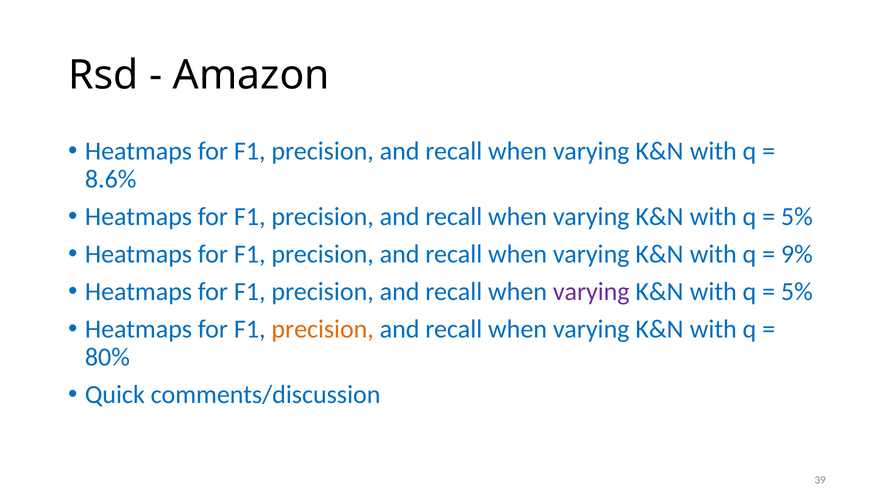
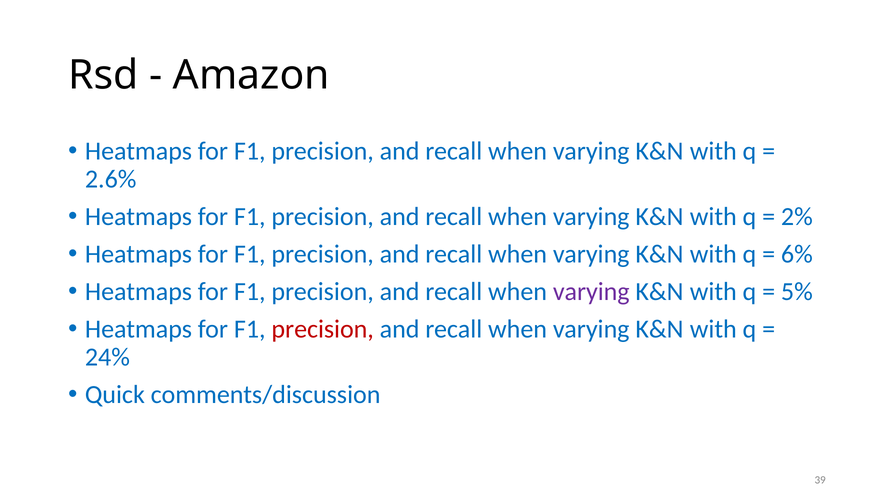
8.6%: 8.6% -> 2.6%
5% at (797, 217): 5% -> 2%
9%: 9% -> 6%
precision at (323, 329) colour: orange -> red
80%: 80% -> 24%
